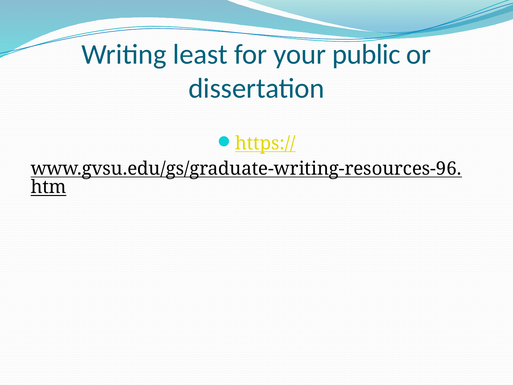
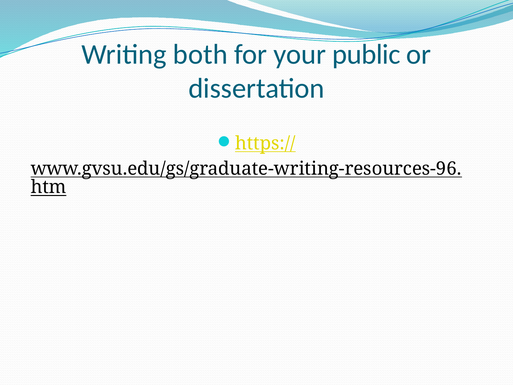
least: least -> both
